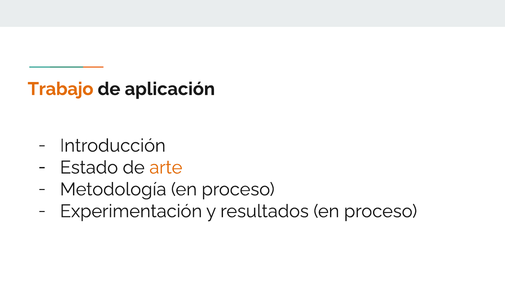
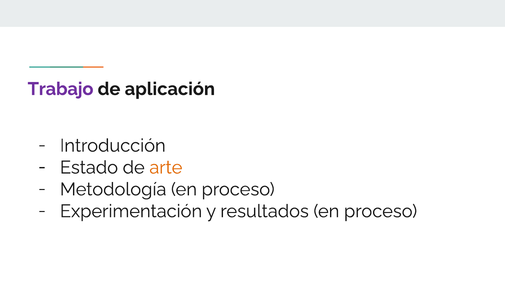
Trabajo colour: orange -> purple
